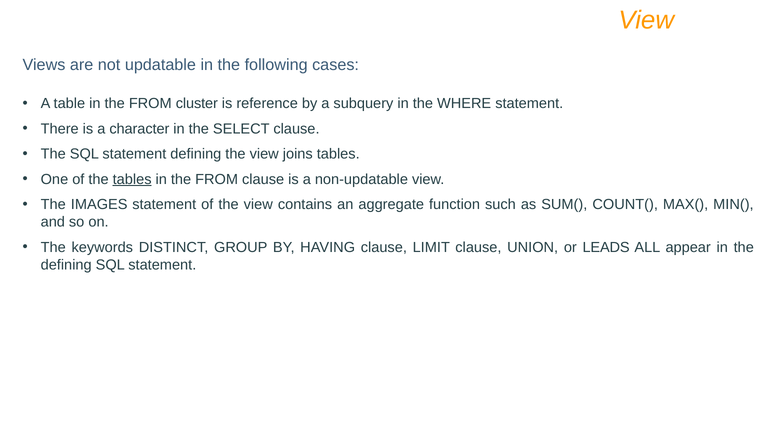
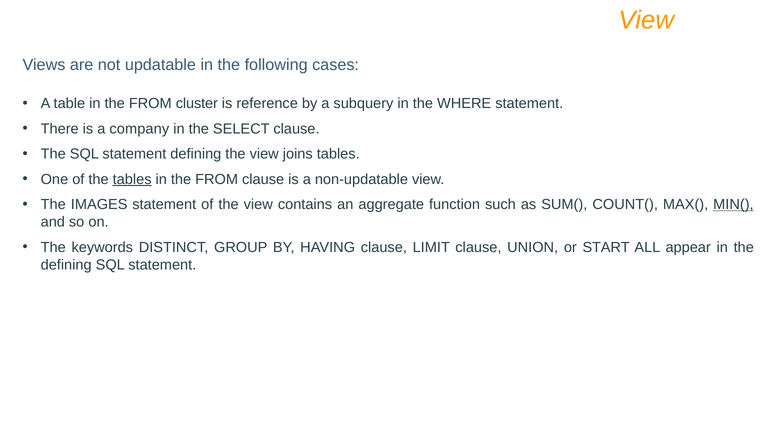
character: character -> company
MIN( underline: none -> present
LEADS: LEADS -> START
